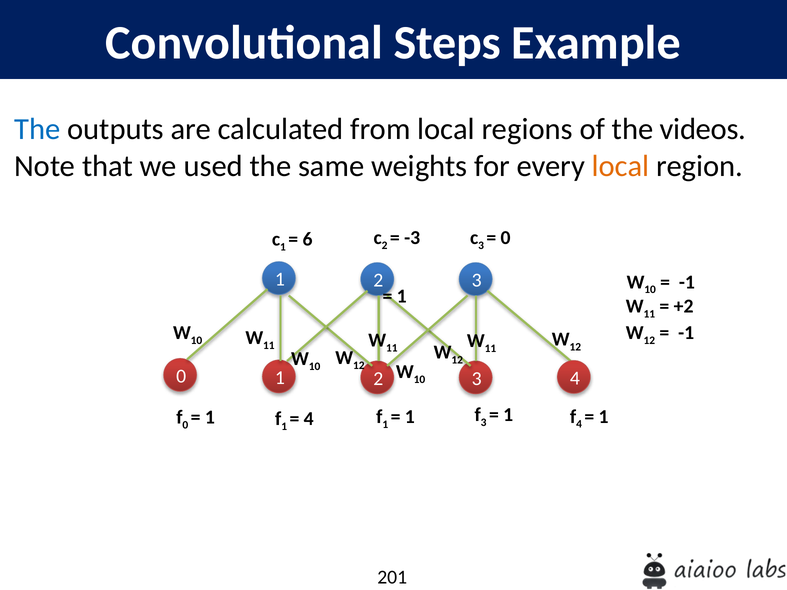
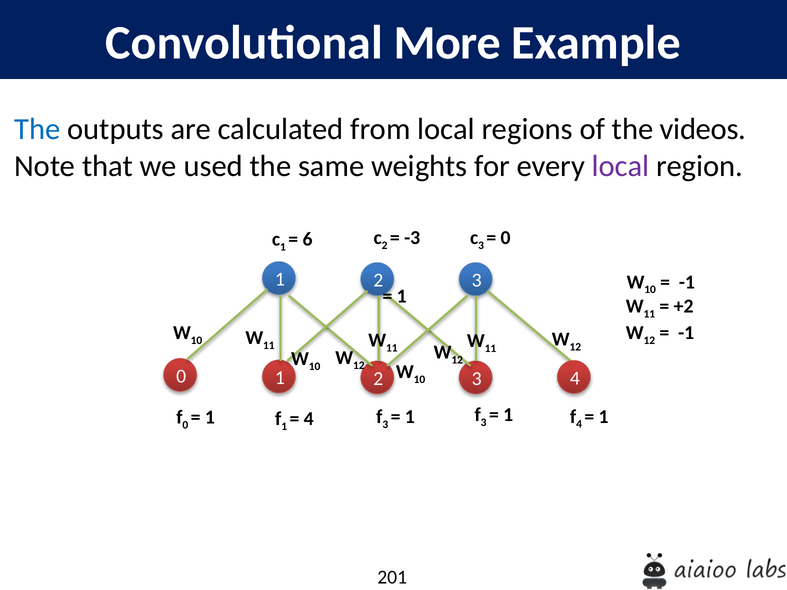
Steps: Steps -> More
local at (621, 166) colour: orange -> purple
1 at (385, 425): 1 -> 3
